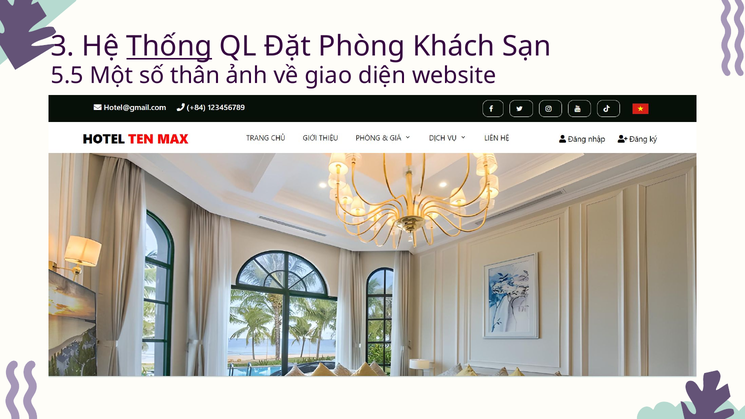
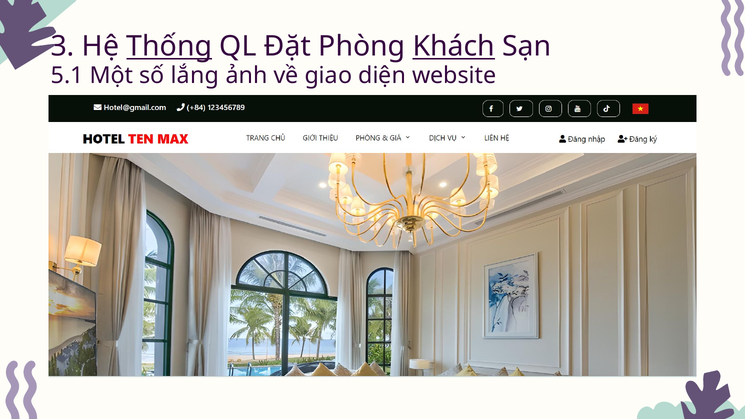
Khách underline: none -> present
5.5: 5.5 -> 5.1
thân: thân -> lắng
